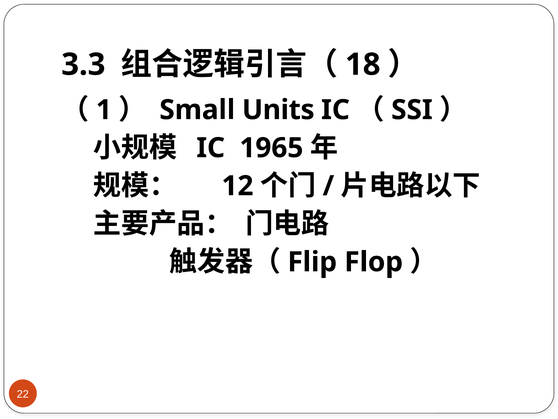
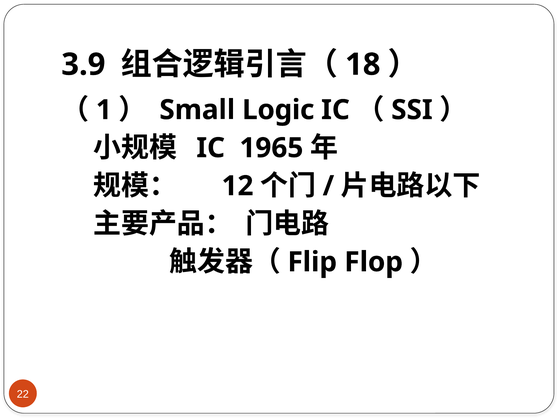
3.3: 3.3 -> 3.9
Units: Units -> Logic
